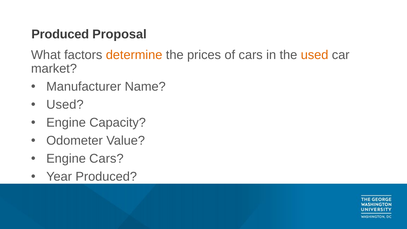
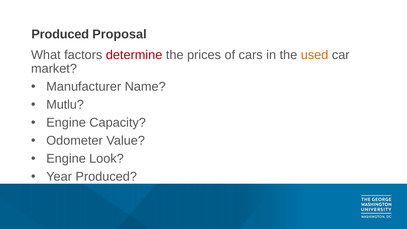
determine colour: orange -> red
Used at (65, 105): Used -> Mutlu
Engine Cars: Cars -> Look
